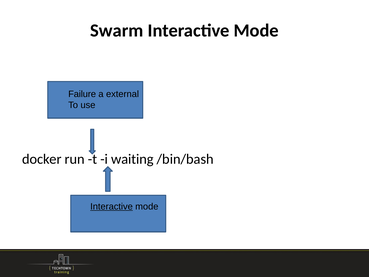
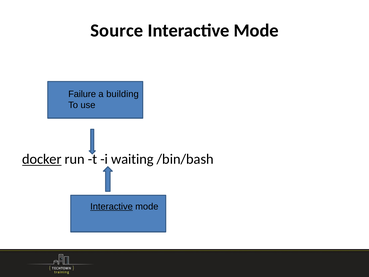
Swarm: Swarm -> Source
external: external -> building
docker underline: none -> present
